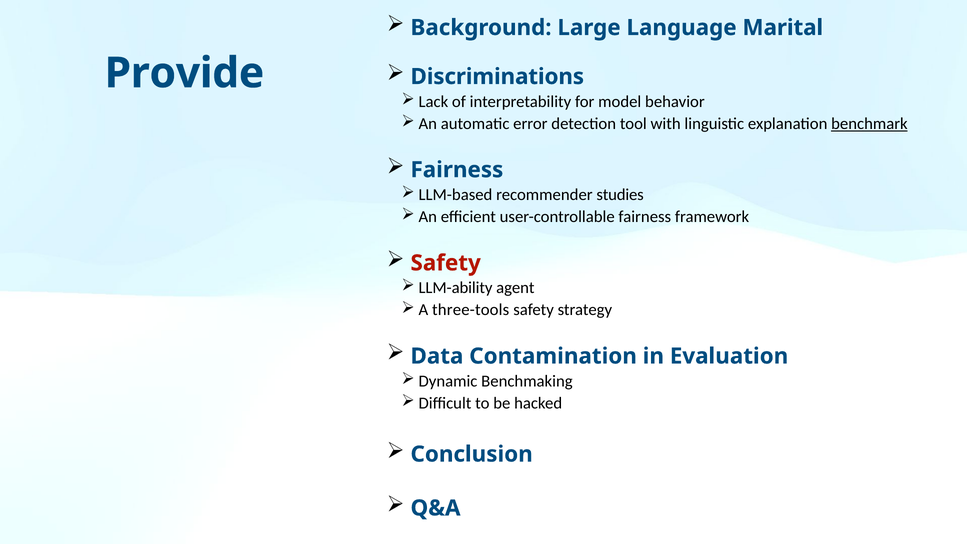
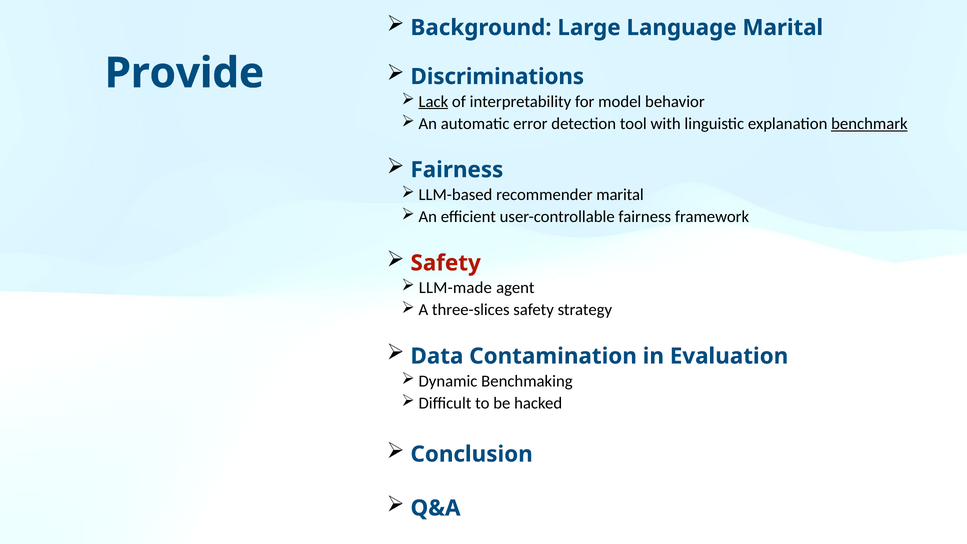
Lack underline: none -> present
recommender studies: studies -> marital
LLM-ability: LLM-ability -> LLM-made
three-tools: three-tools -> three-slices
